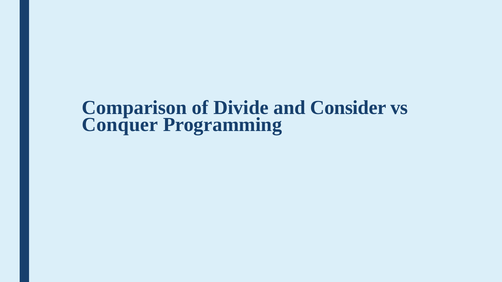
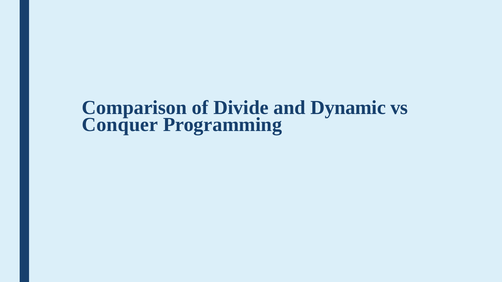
Consider: Consider -> Dynamic
